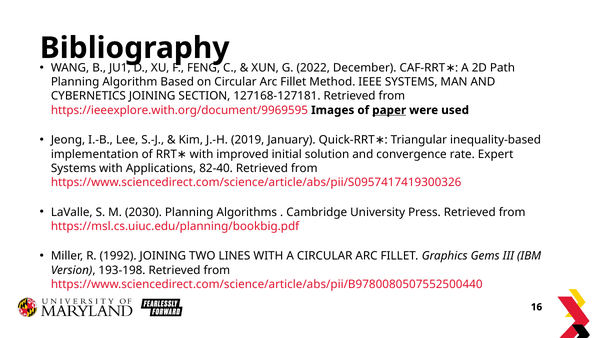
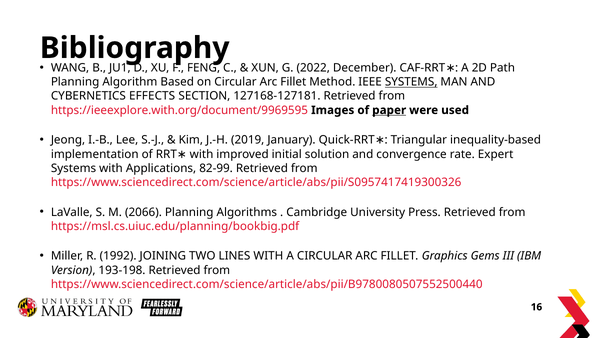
SYSTEMS at (411, 82) underline: none -> present
CYBERNETICS JOINING: JOINING -> EFFECTS
82-40: 82-40 -> 82-99
2030: 2030 -> 2066
